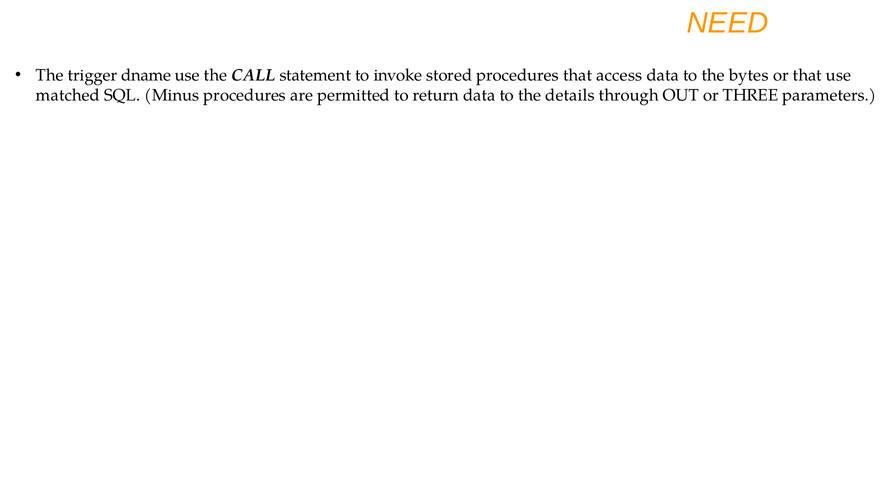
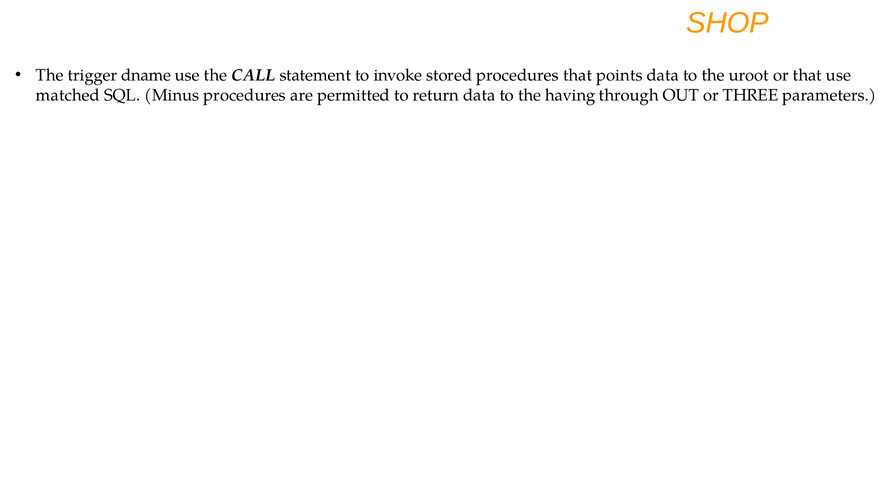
NEED: NEED -> SHOP
access: access -> points
bytes: bytes -> uroot
details: details -> having
